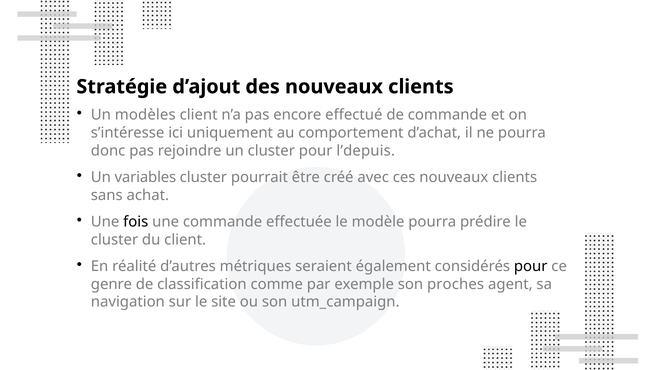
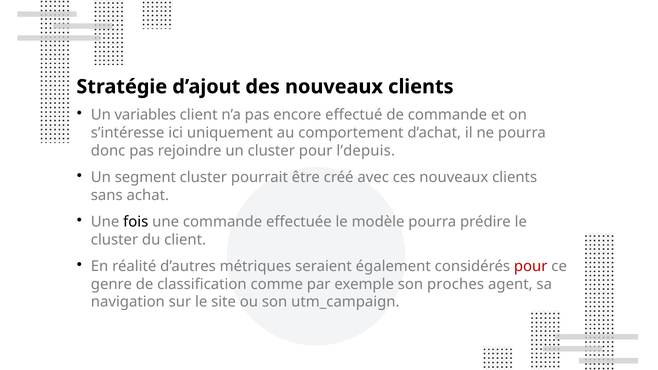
modèles: modèles -> variables
variables: variables -> segment
pour at (531, 266) colour: black -> red
